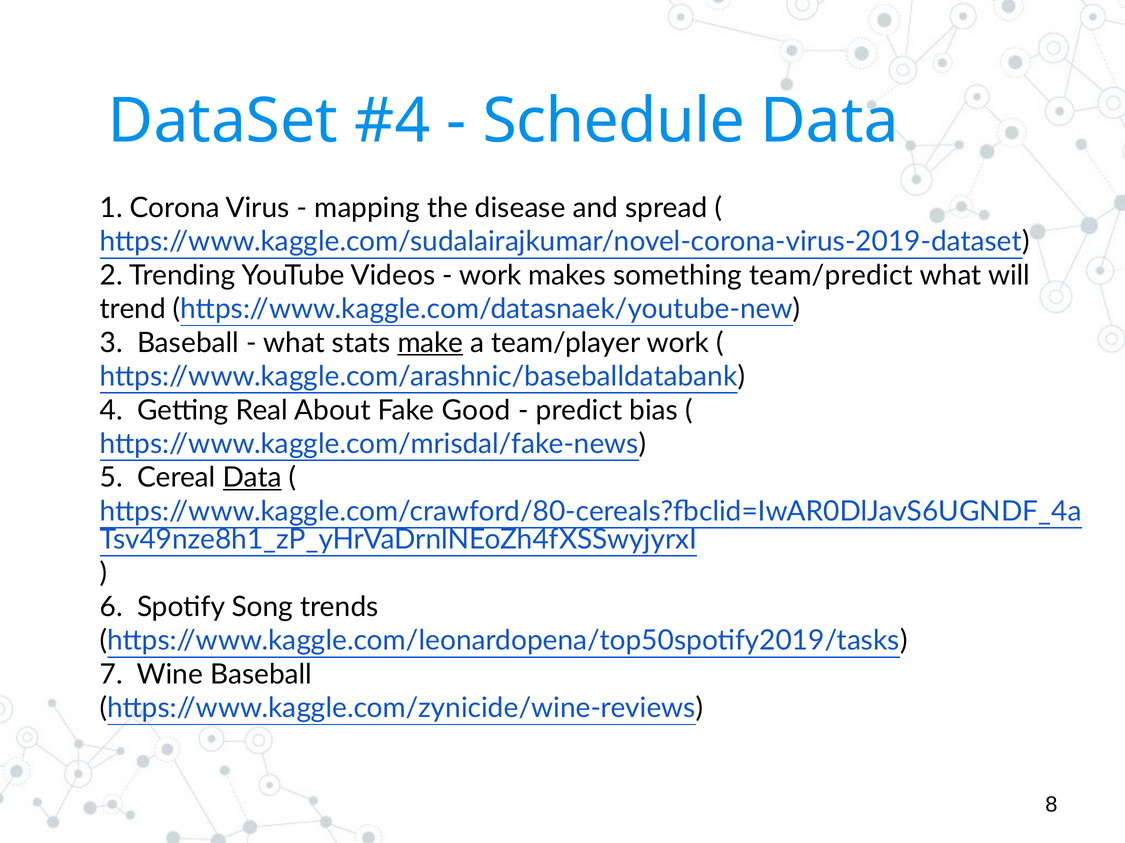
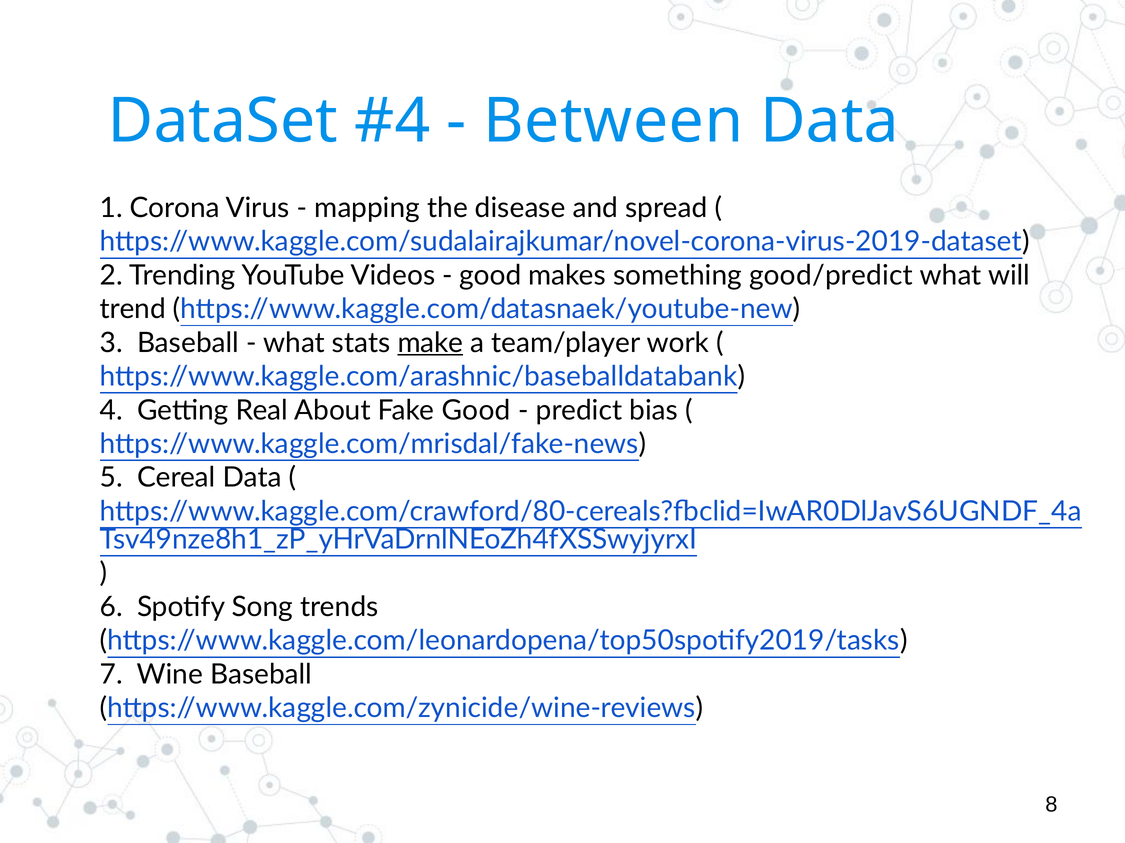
Schedule: Schedule -> Between
work at (490, 276): work -> good
team/predict: team/predict -> good/predict
Data at (252, 478) underline: present -> none
